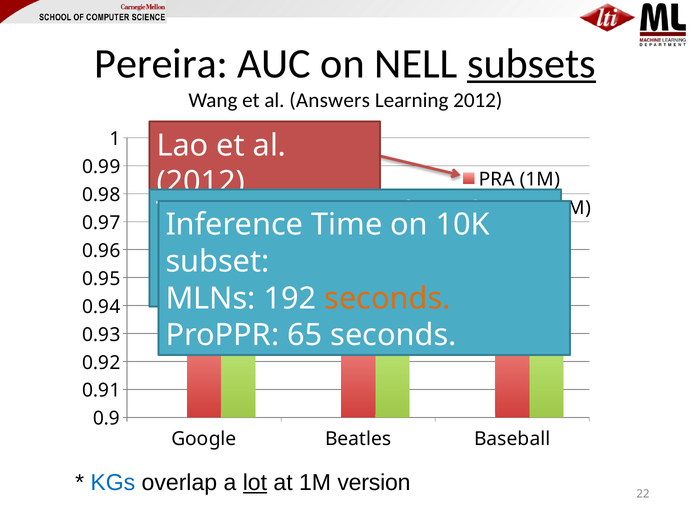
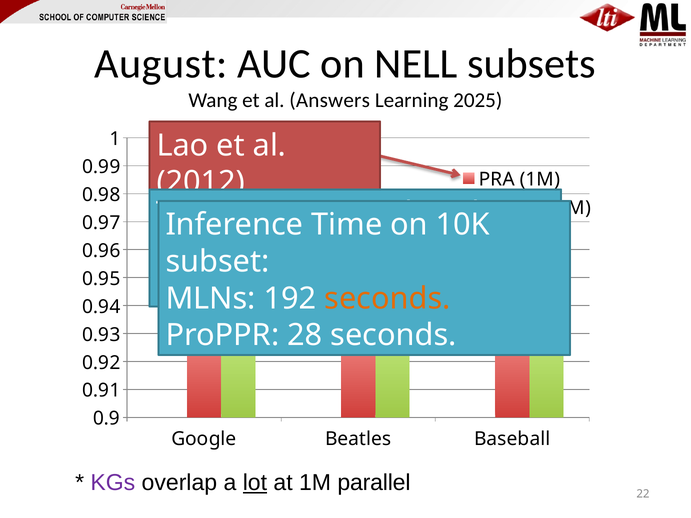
Pereira: Pereira -> August
subsets underline: present -> none
Learning 2012: 2012 -> 2025
65: 65 -> 28
KGs colour: blue -> purple
version: version -> parallel
